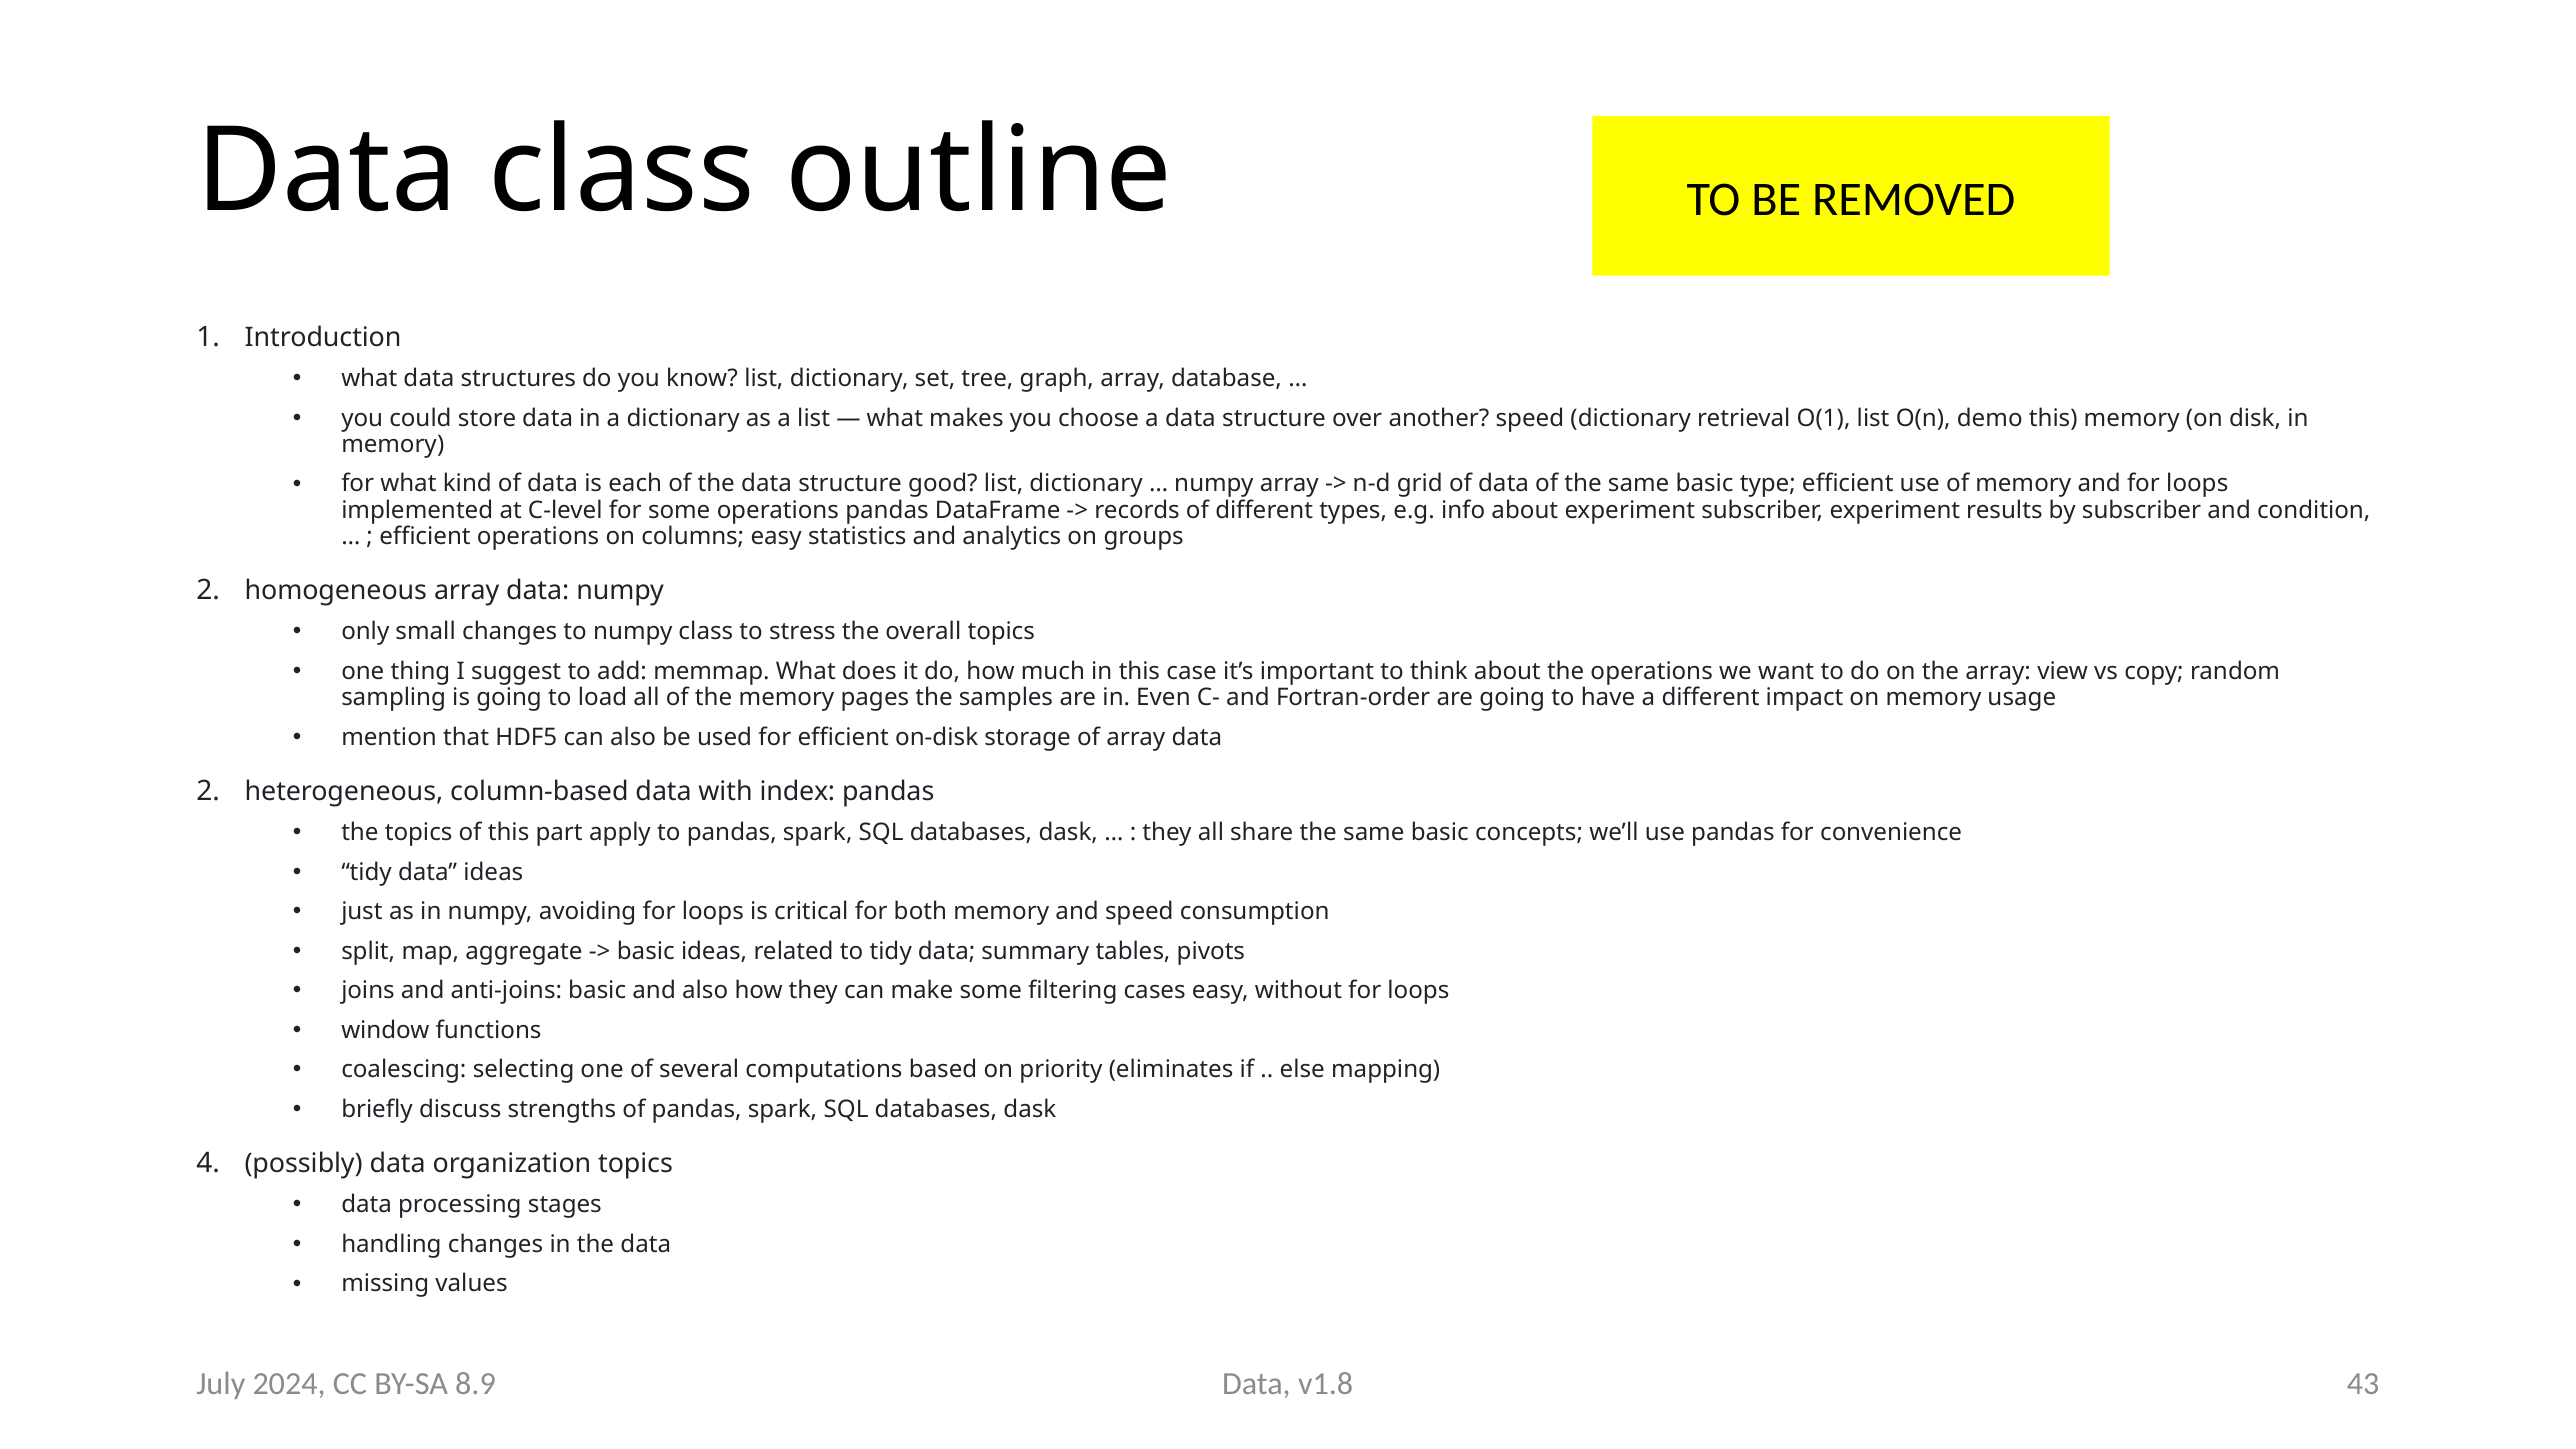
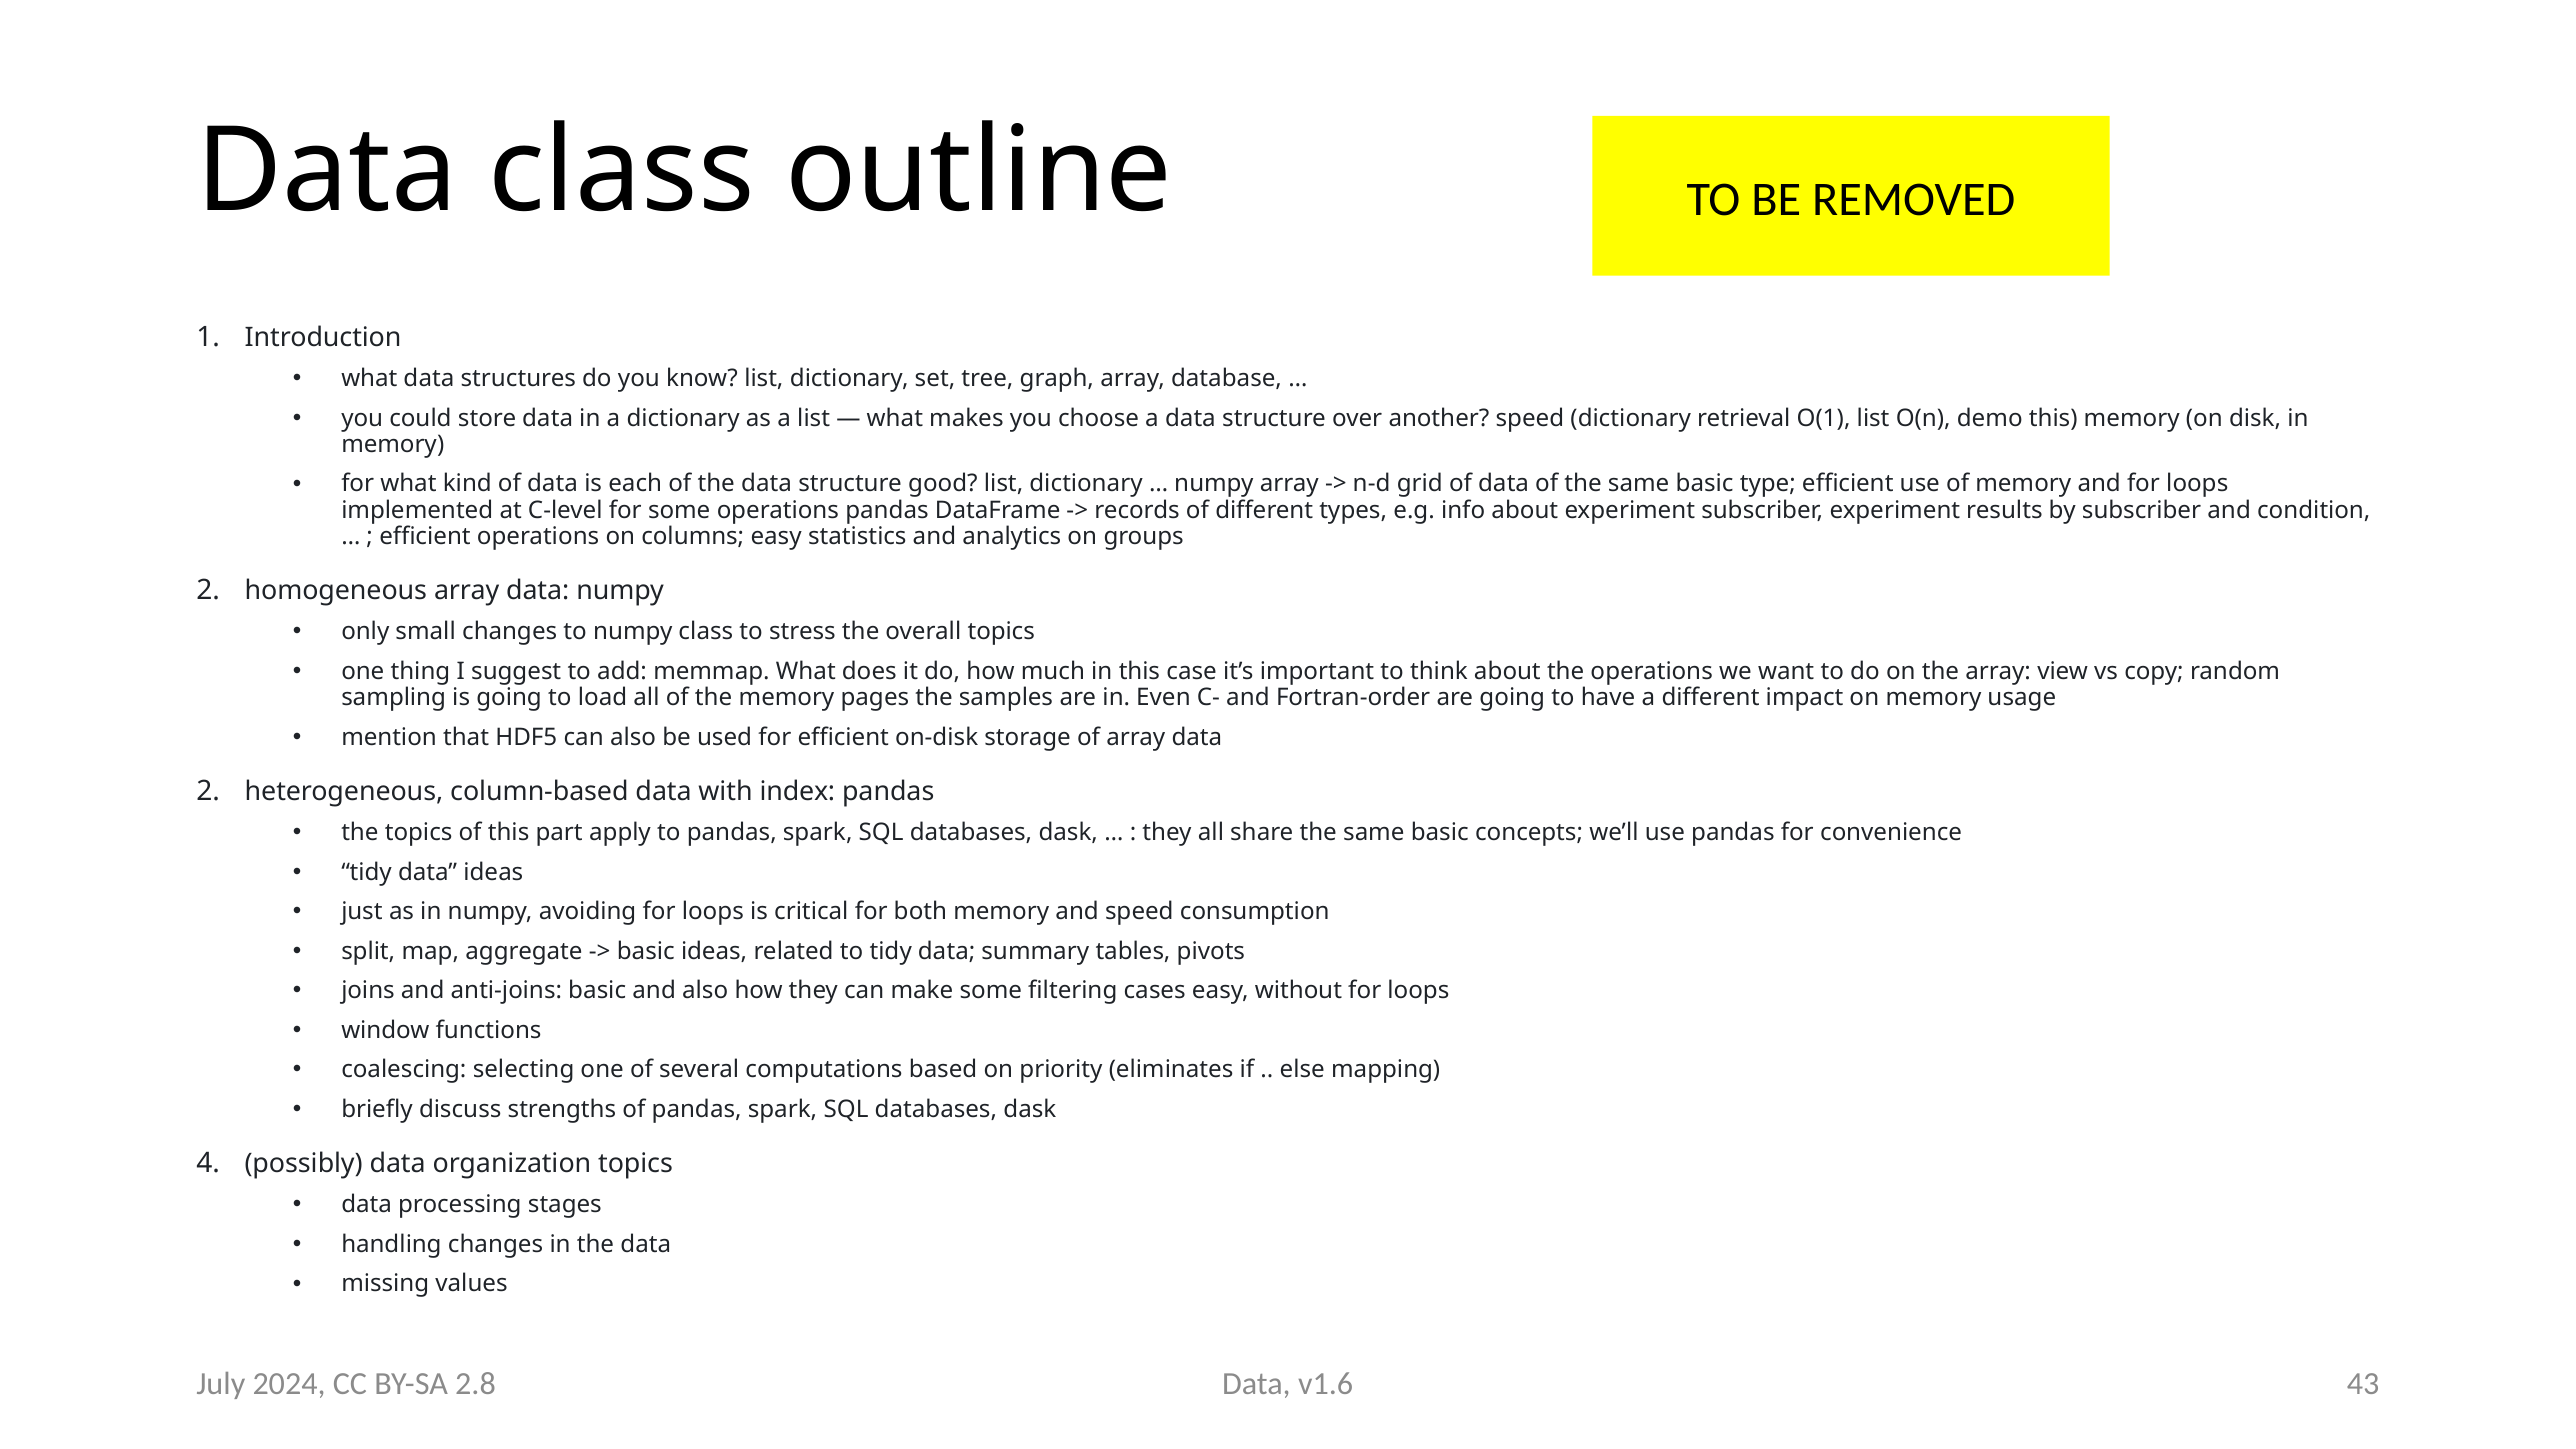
v1.8: v1.8 -> v1.6
8.9: 8.9 -> 2.8
